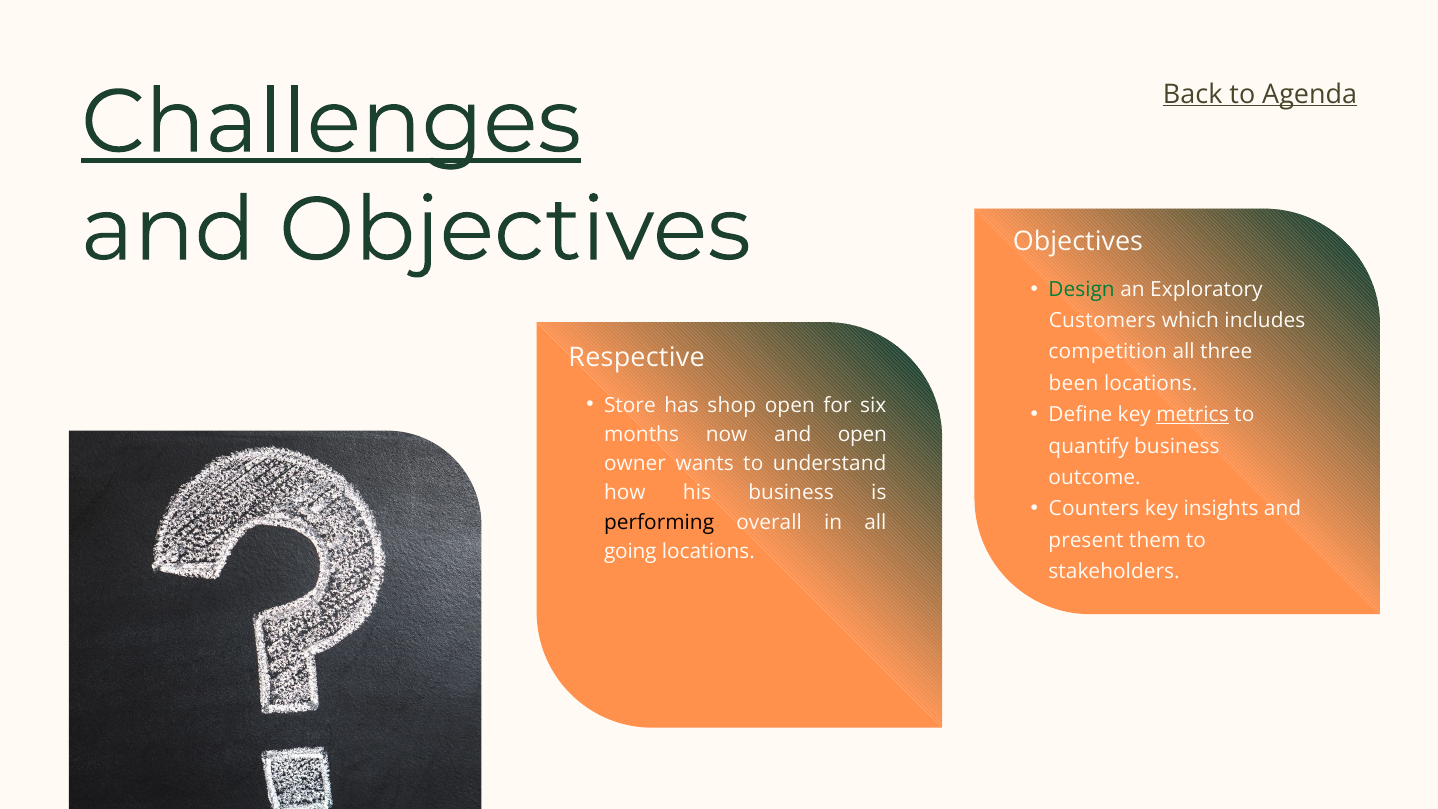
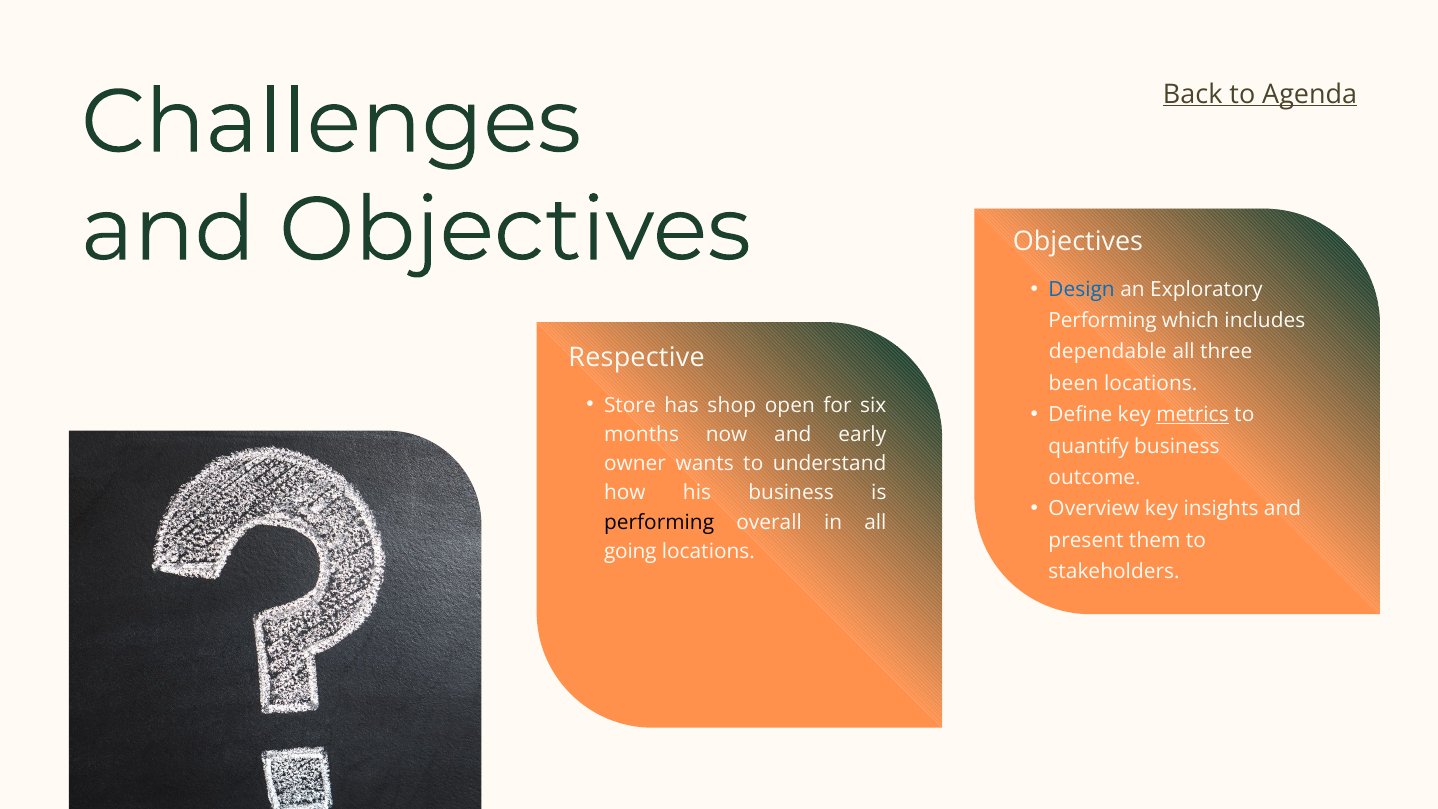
Challenges underline: present -> none
Design colour: green -> blue
Customers at (1102, 321): Customers -> Performing
competition: competition -> dependable
and open: open -> early
Counters: Counters -> Overview
